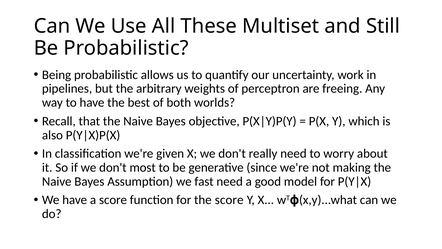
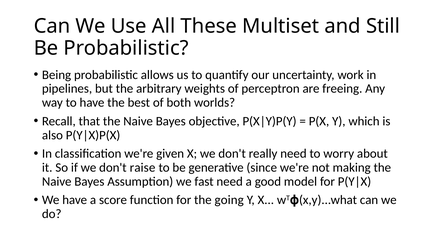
most: most -> raise
the score: score -> going
